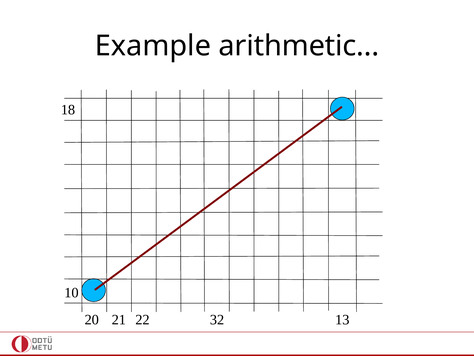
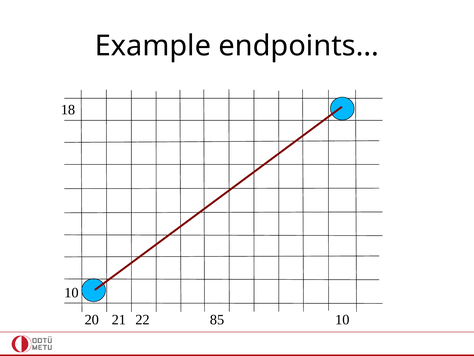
arithmetic: arithmetic -> endpoints
32: 32 -> 85
21 13: 13 -> 10
